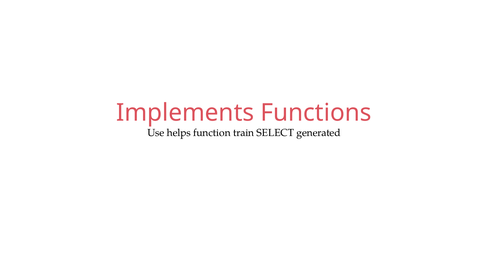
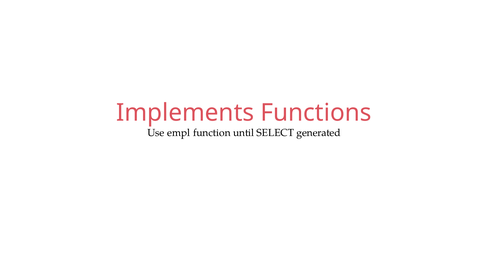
helps: helps -> empl
train: train -> until
